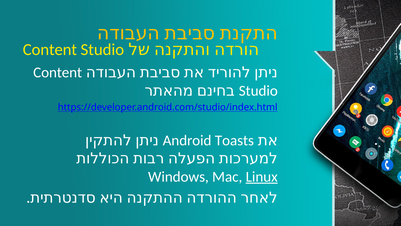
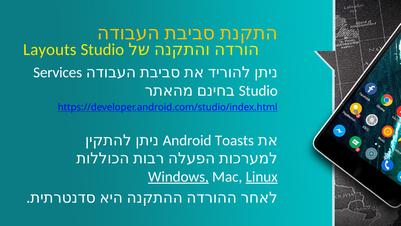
Content at (50, 50): Content -> Layouts
Content at (58, 73): Content -> Services
Windows underline: none -> present
